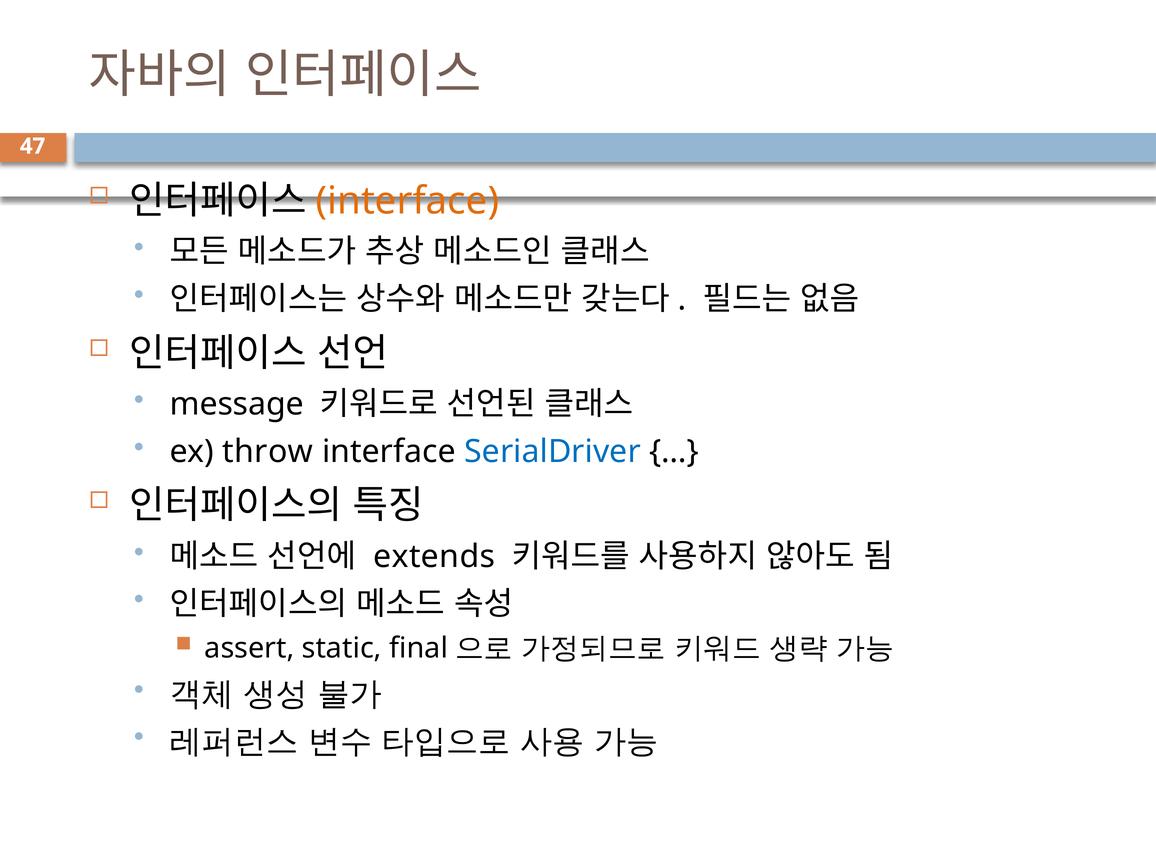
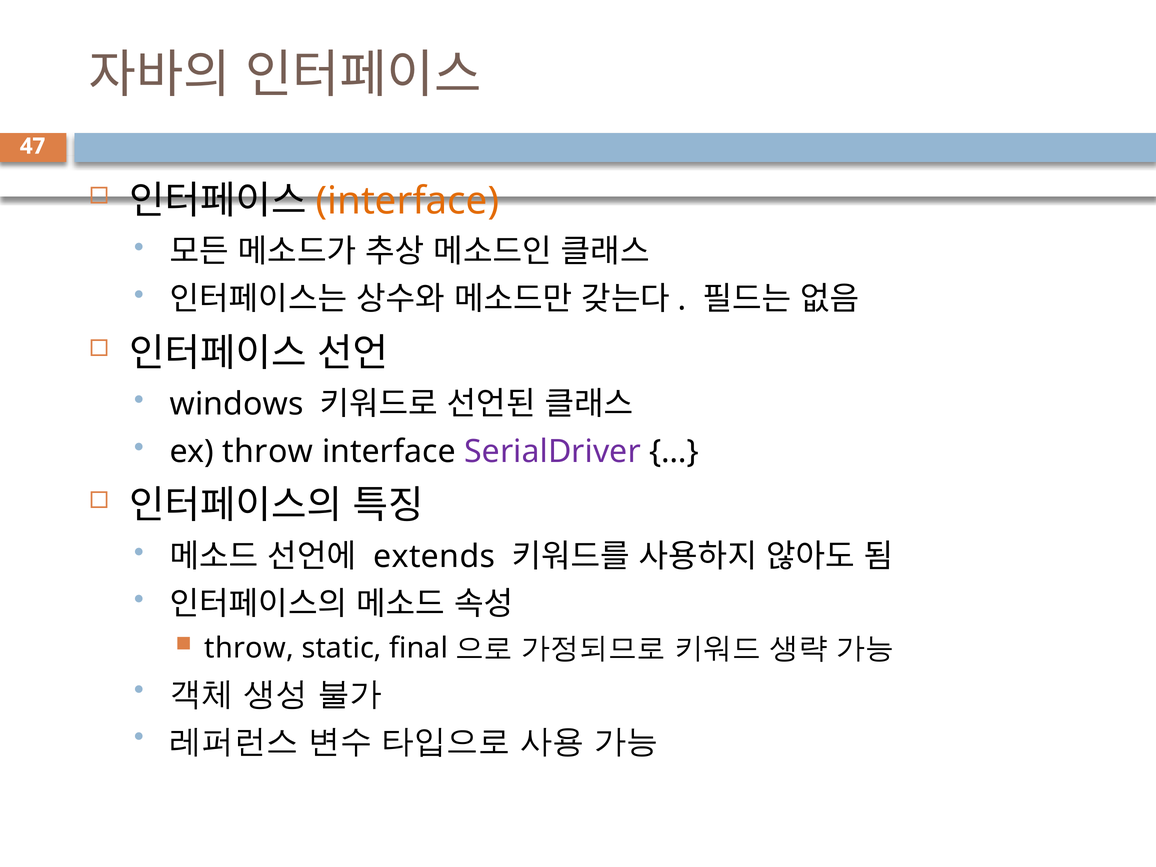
message: message -> windows
SerialDriver colour: blue -> purple
assert at (249, 648): assert -> throw
